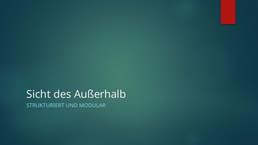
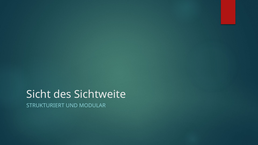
Außerhalb: Außerhalb -> Sichtweite
